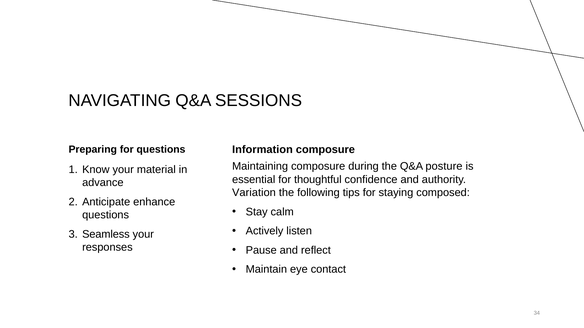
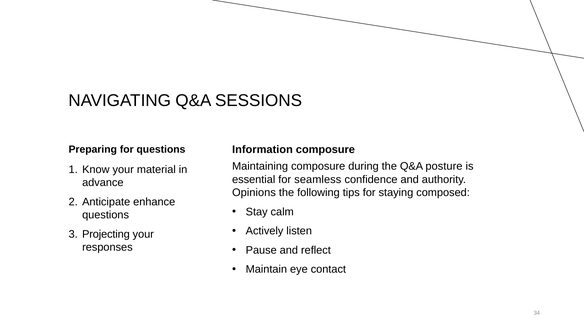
thoughtful: thoughtful -> seamless
Variation: Variation -> Opinions
Seamless: Seamless -> Projecting
